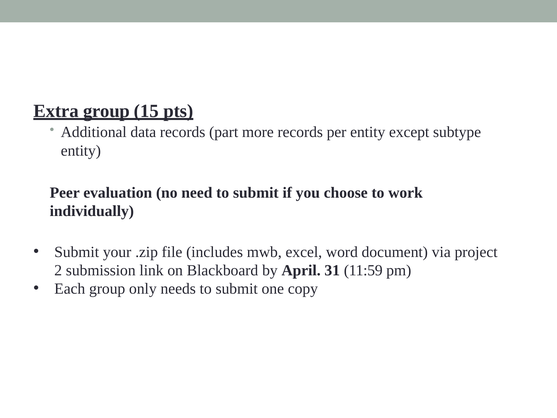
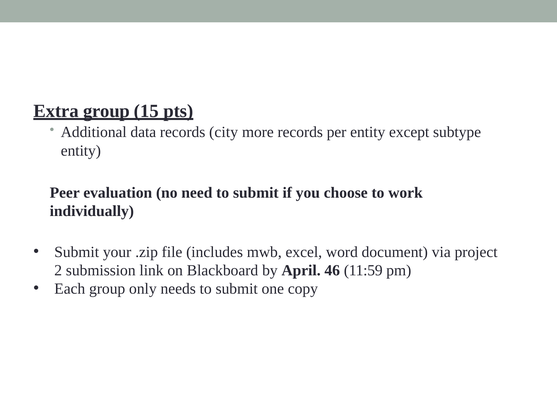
part: part -> city
31: 31 -> 46
